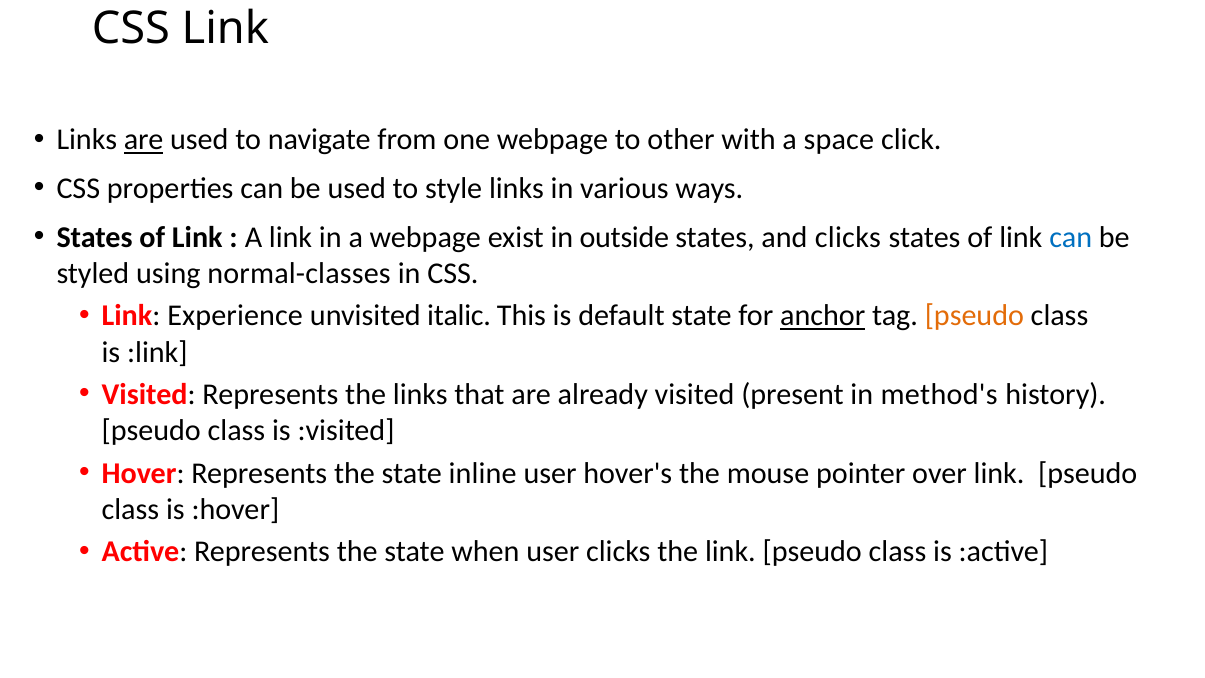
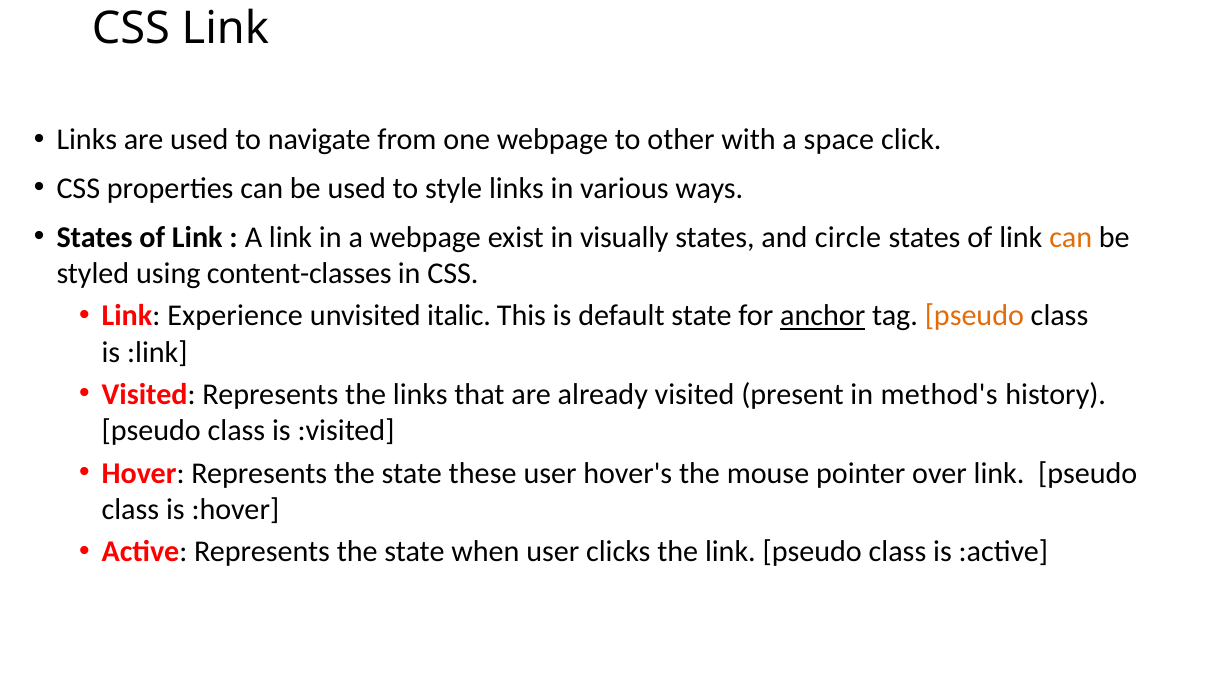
are at (144, 140) underline: present -> none
outside: outside -> visually
and clicks: clicks -> circle
can at (1071, 237) colour: blue -> orange
normal-classes: normal-classes -> content-classes
inline: inline -> these
